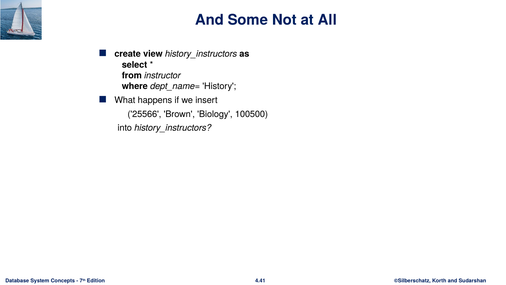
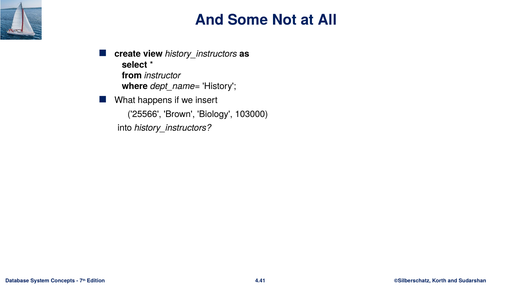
100500: 100500 -> 103000
